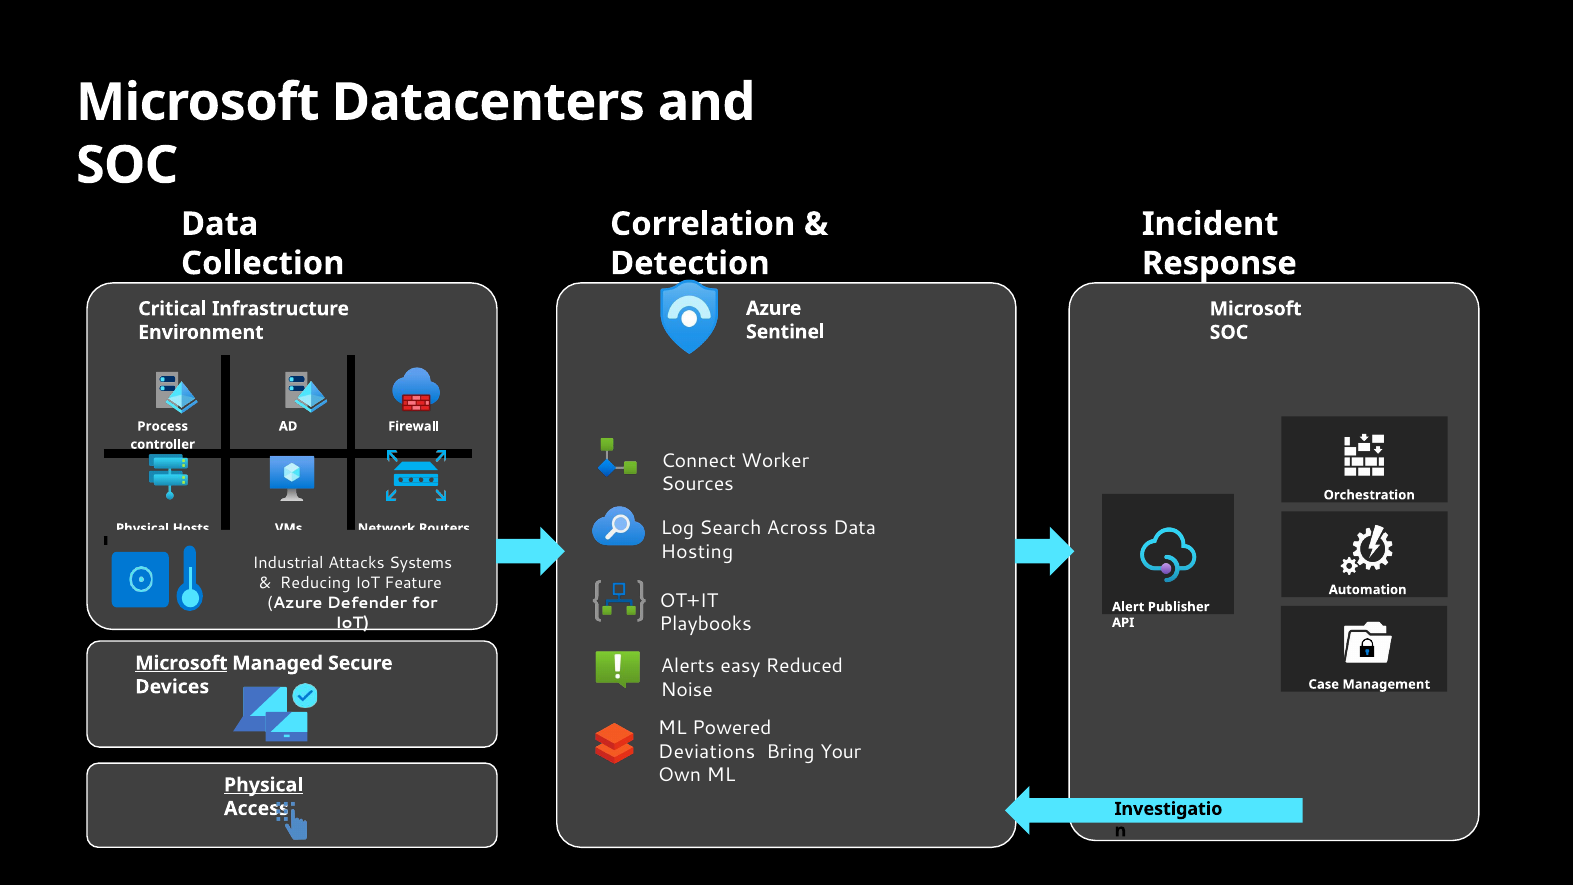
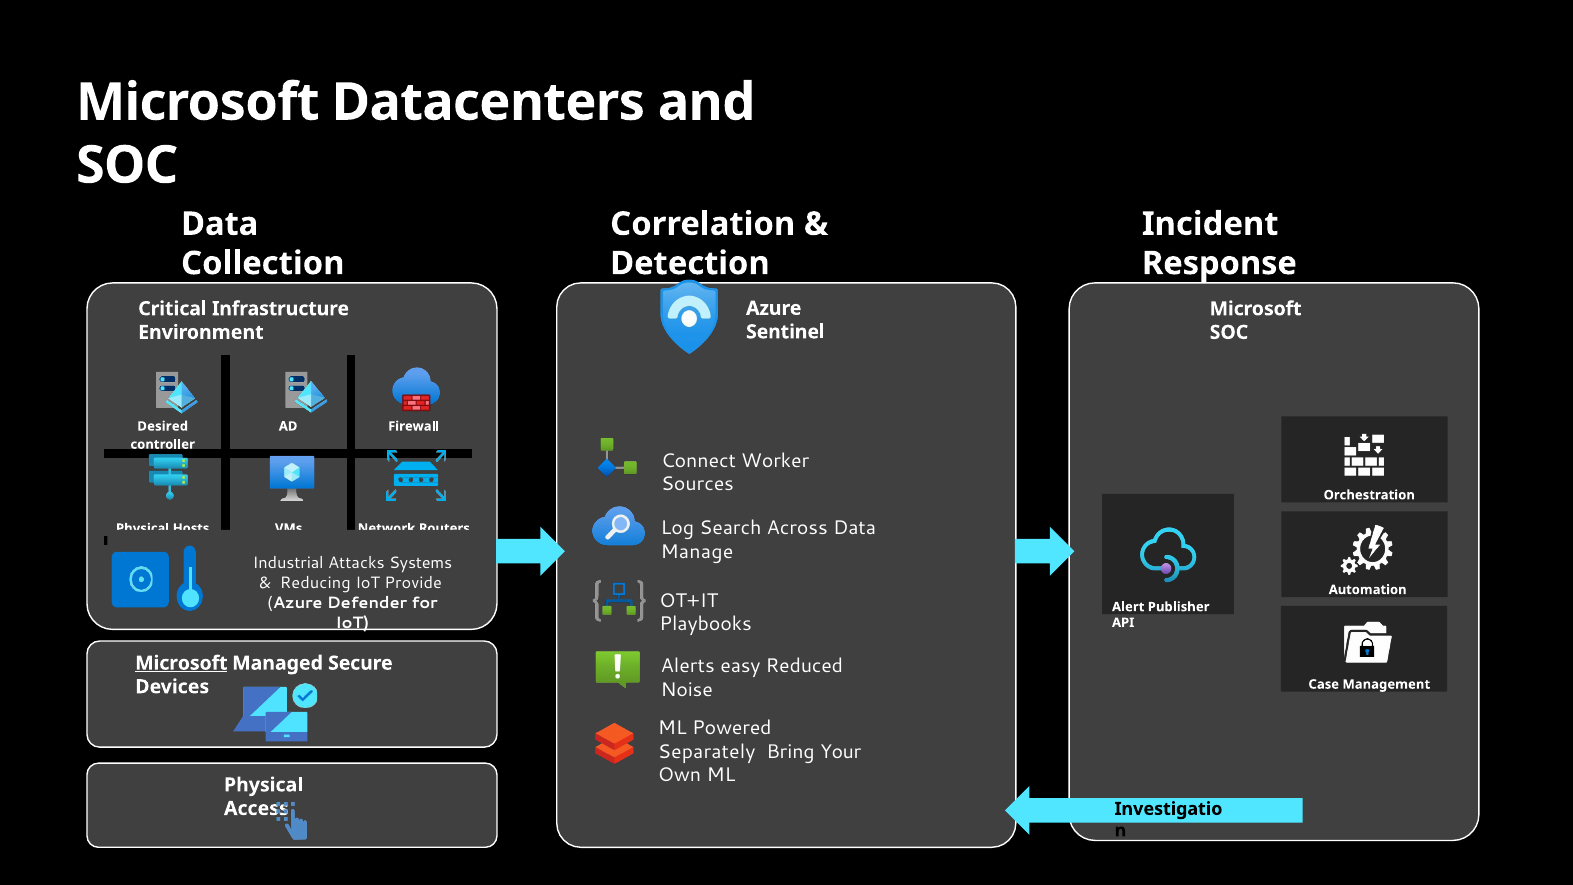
Process: Process -> Desired
Hosting: Hosting -> Manage
Feature: Feature -> Provide
Deviations: Deviations -> Separately
Physical at (263, 785) underline: present -> none
